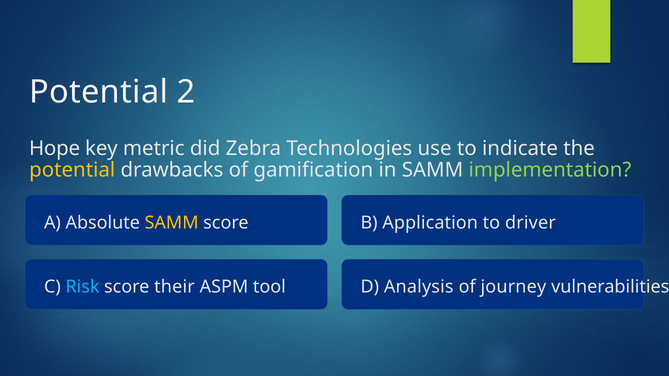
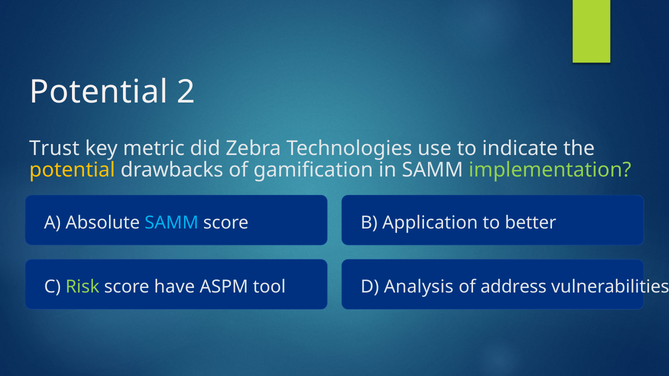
Hope: Hope -> Trust
SAMM at (172, 223) colour: yellow -> light blue
driver: driver -> better
Risk colour: light blue -> light green
their: their -> have
journey: journey -> address
